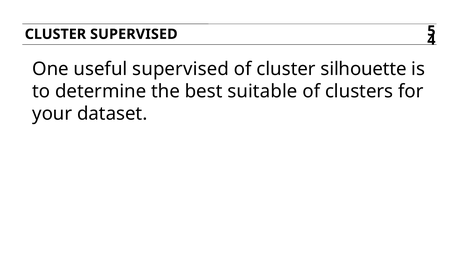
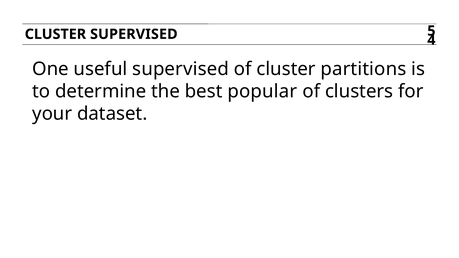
silhouette: silhouette -> partitions
suitable: suitable -> popular
